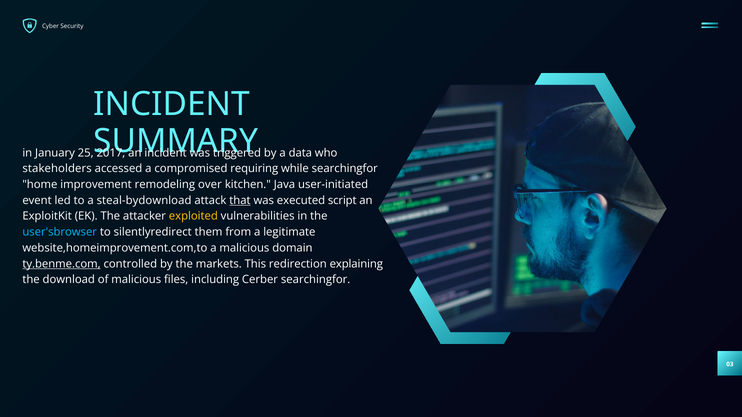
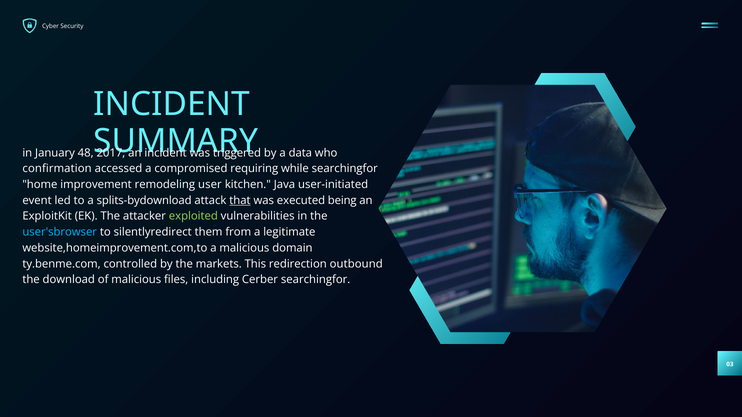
25: 25 -> 48
stakeholders: stakeholders -> confirmation
over: over -> user
steal-bydownload: steal-bydownload -> splits-bydownload
script: script -> being
exploited colour: yellow -> light green
ty.benme.com underline: present -> none
explaining: explaining -> outbound
